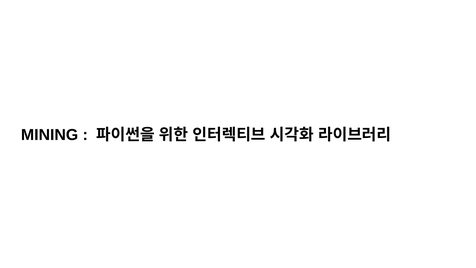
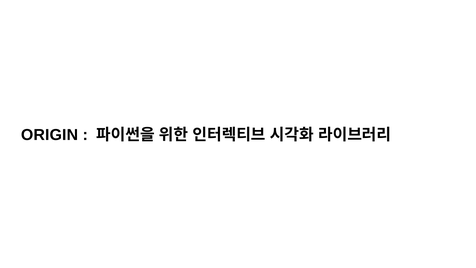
MINING: MINING -> ORIGIN
